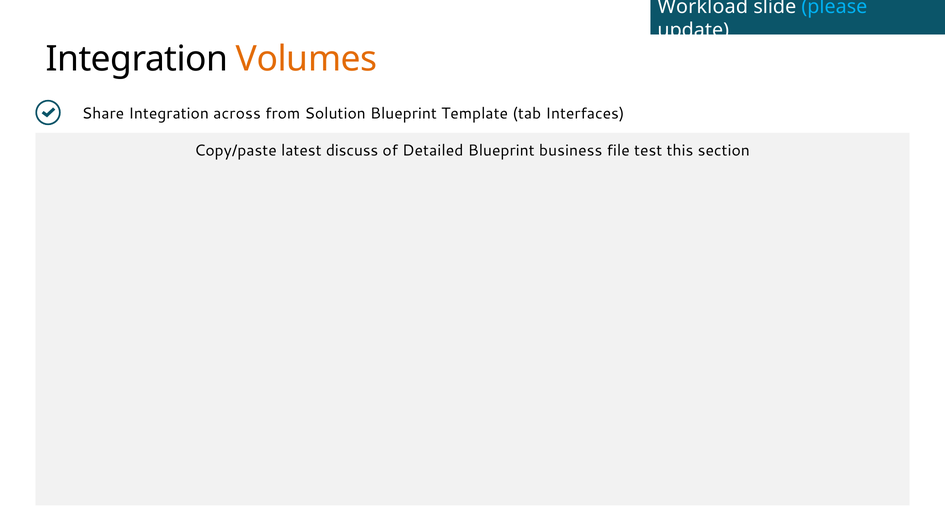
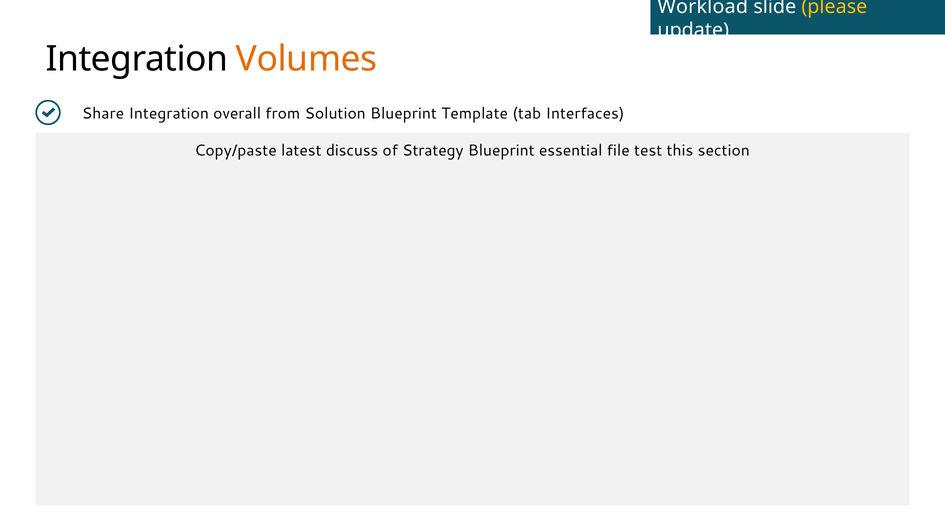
please colour: light blue -> yellow
across: across -> overall
Detailed: Detailed -> Strategy
business: business -> essential
